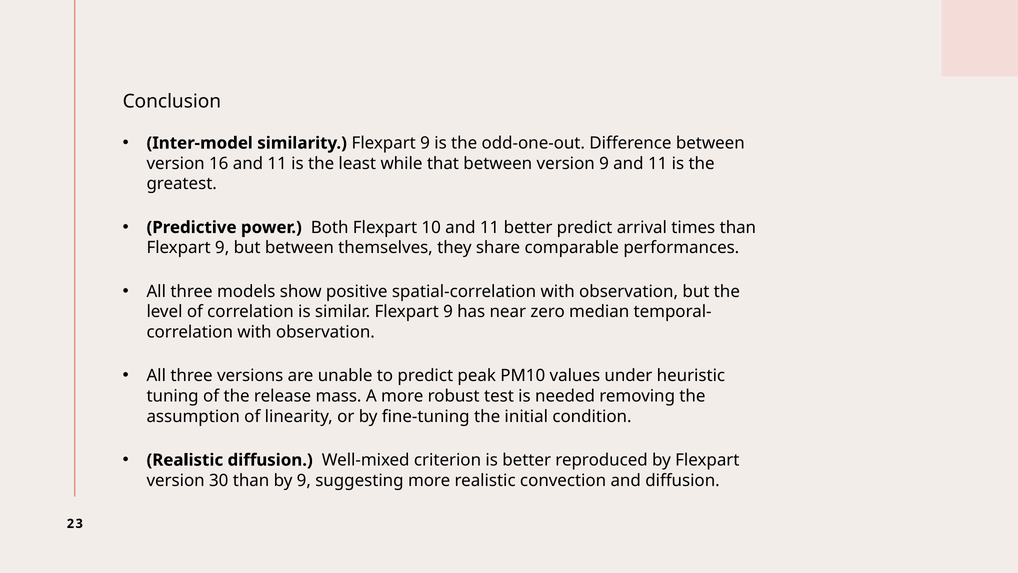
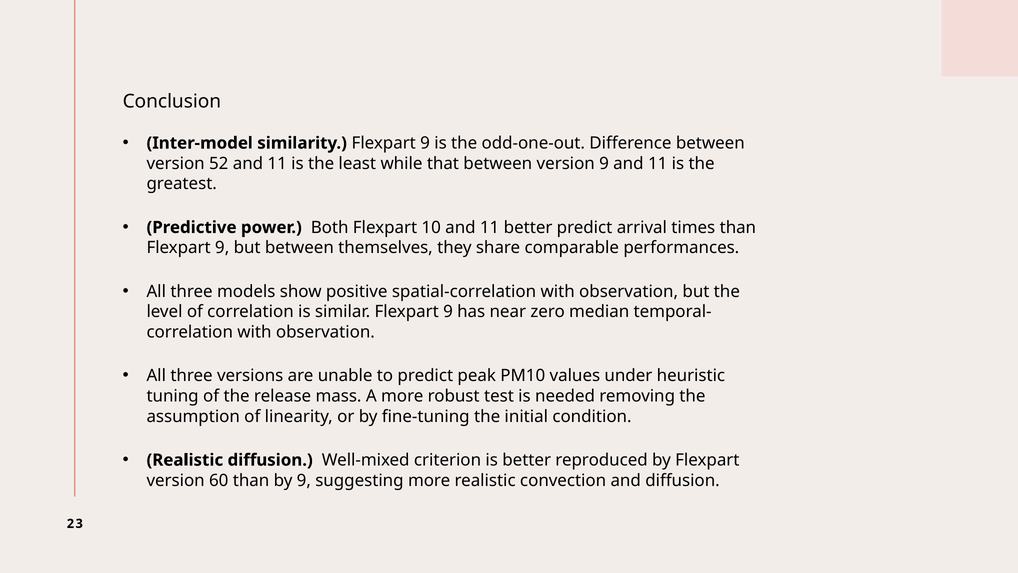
16: 16 -> 52
30: 30 -> 60
